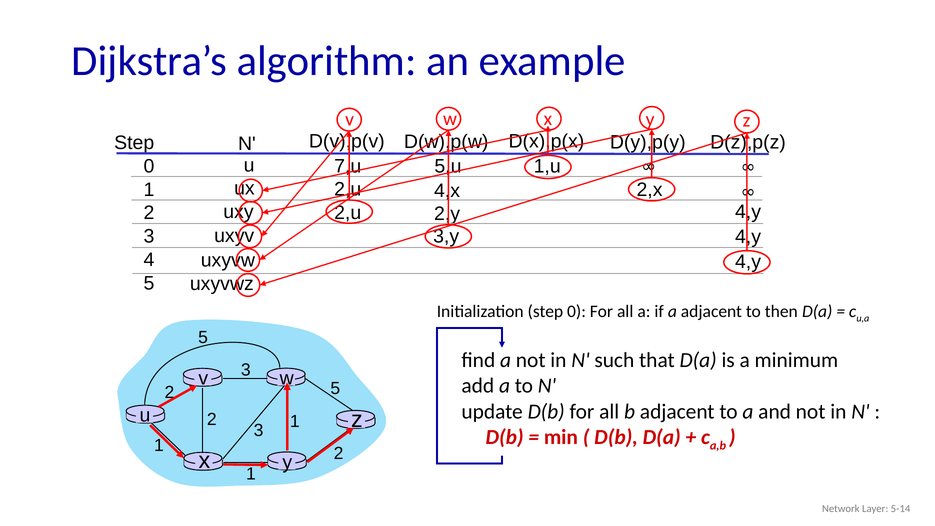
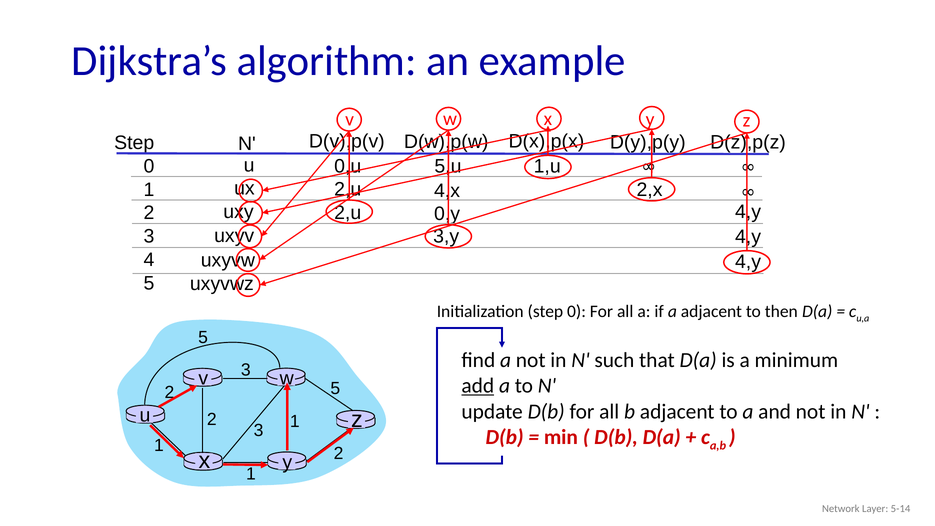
7,u: 7,u -> 0,u
2,y: 2,y -> 0,y
add underline: none -> present
